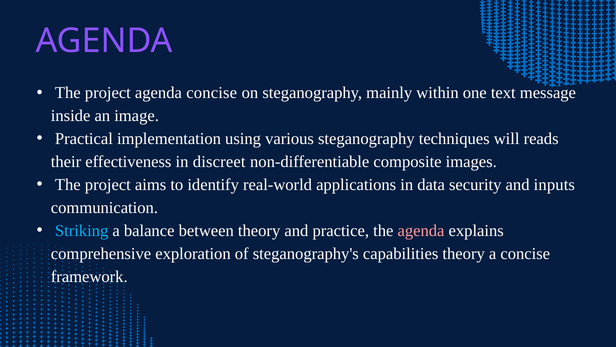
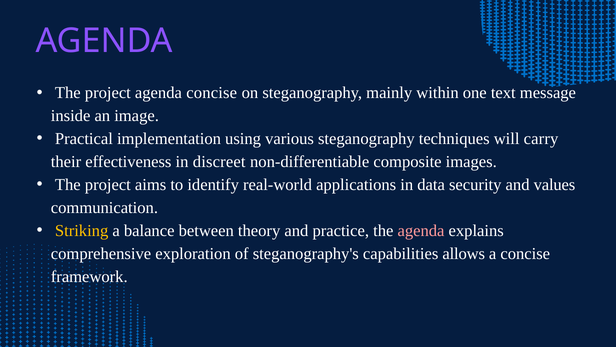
reads: reads -> carry
inputs: inputs -> values
Striking colour: light blue -> yellow
capabilities theory: theory -> allows
